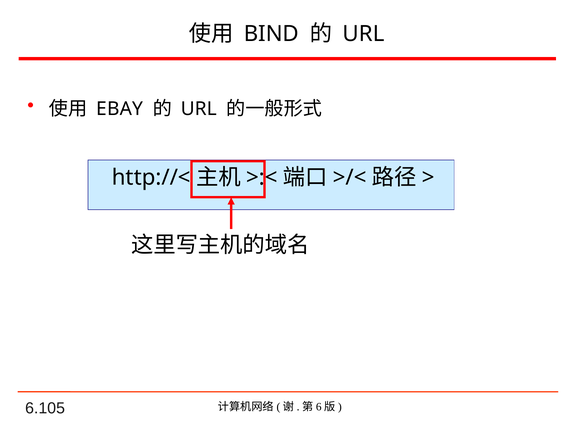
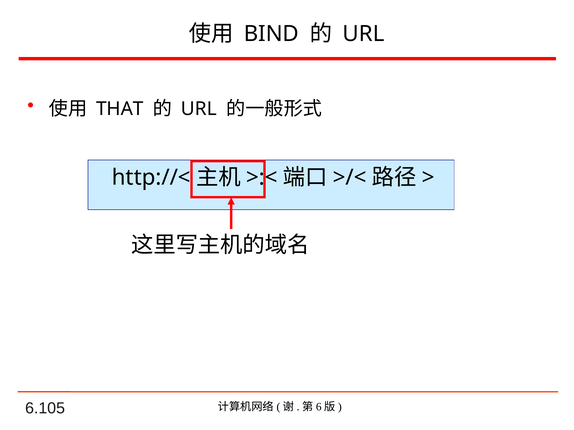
EBAY: EBAY -> THAT
